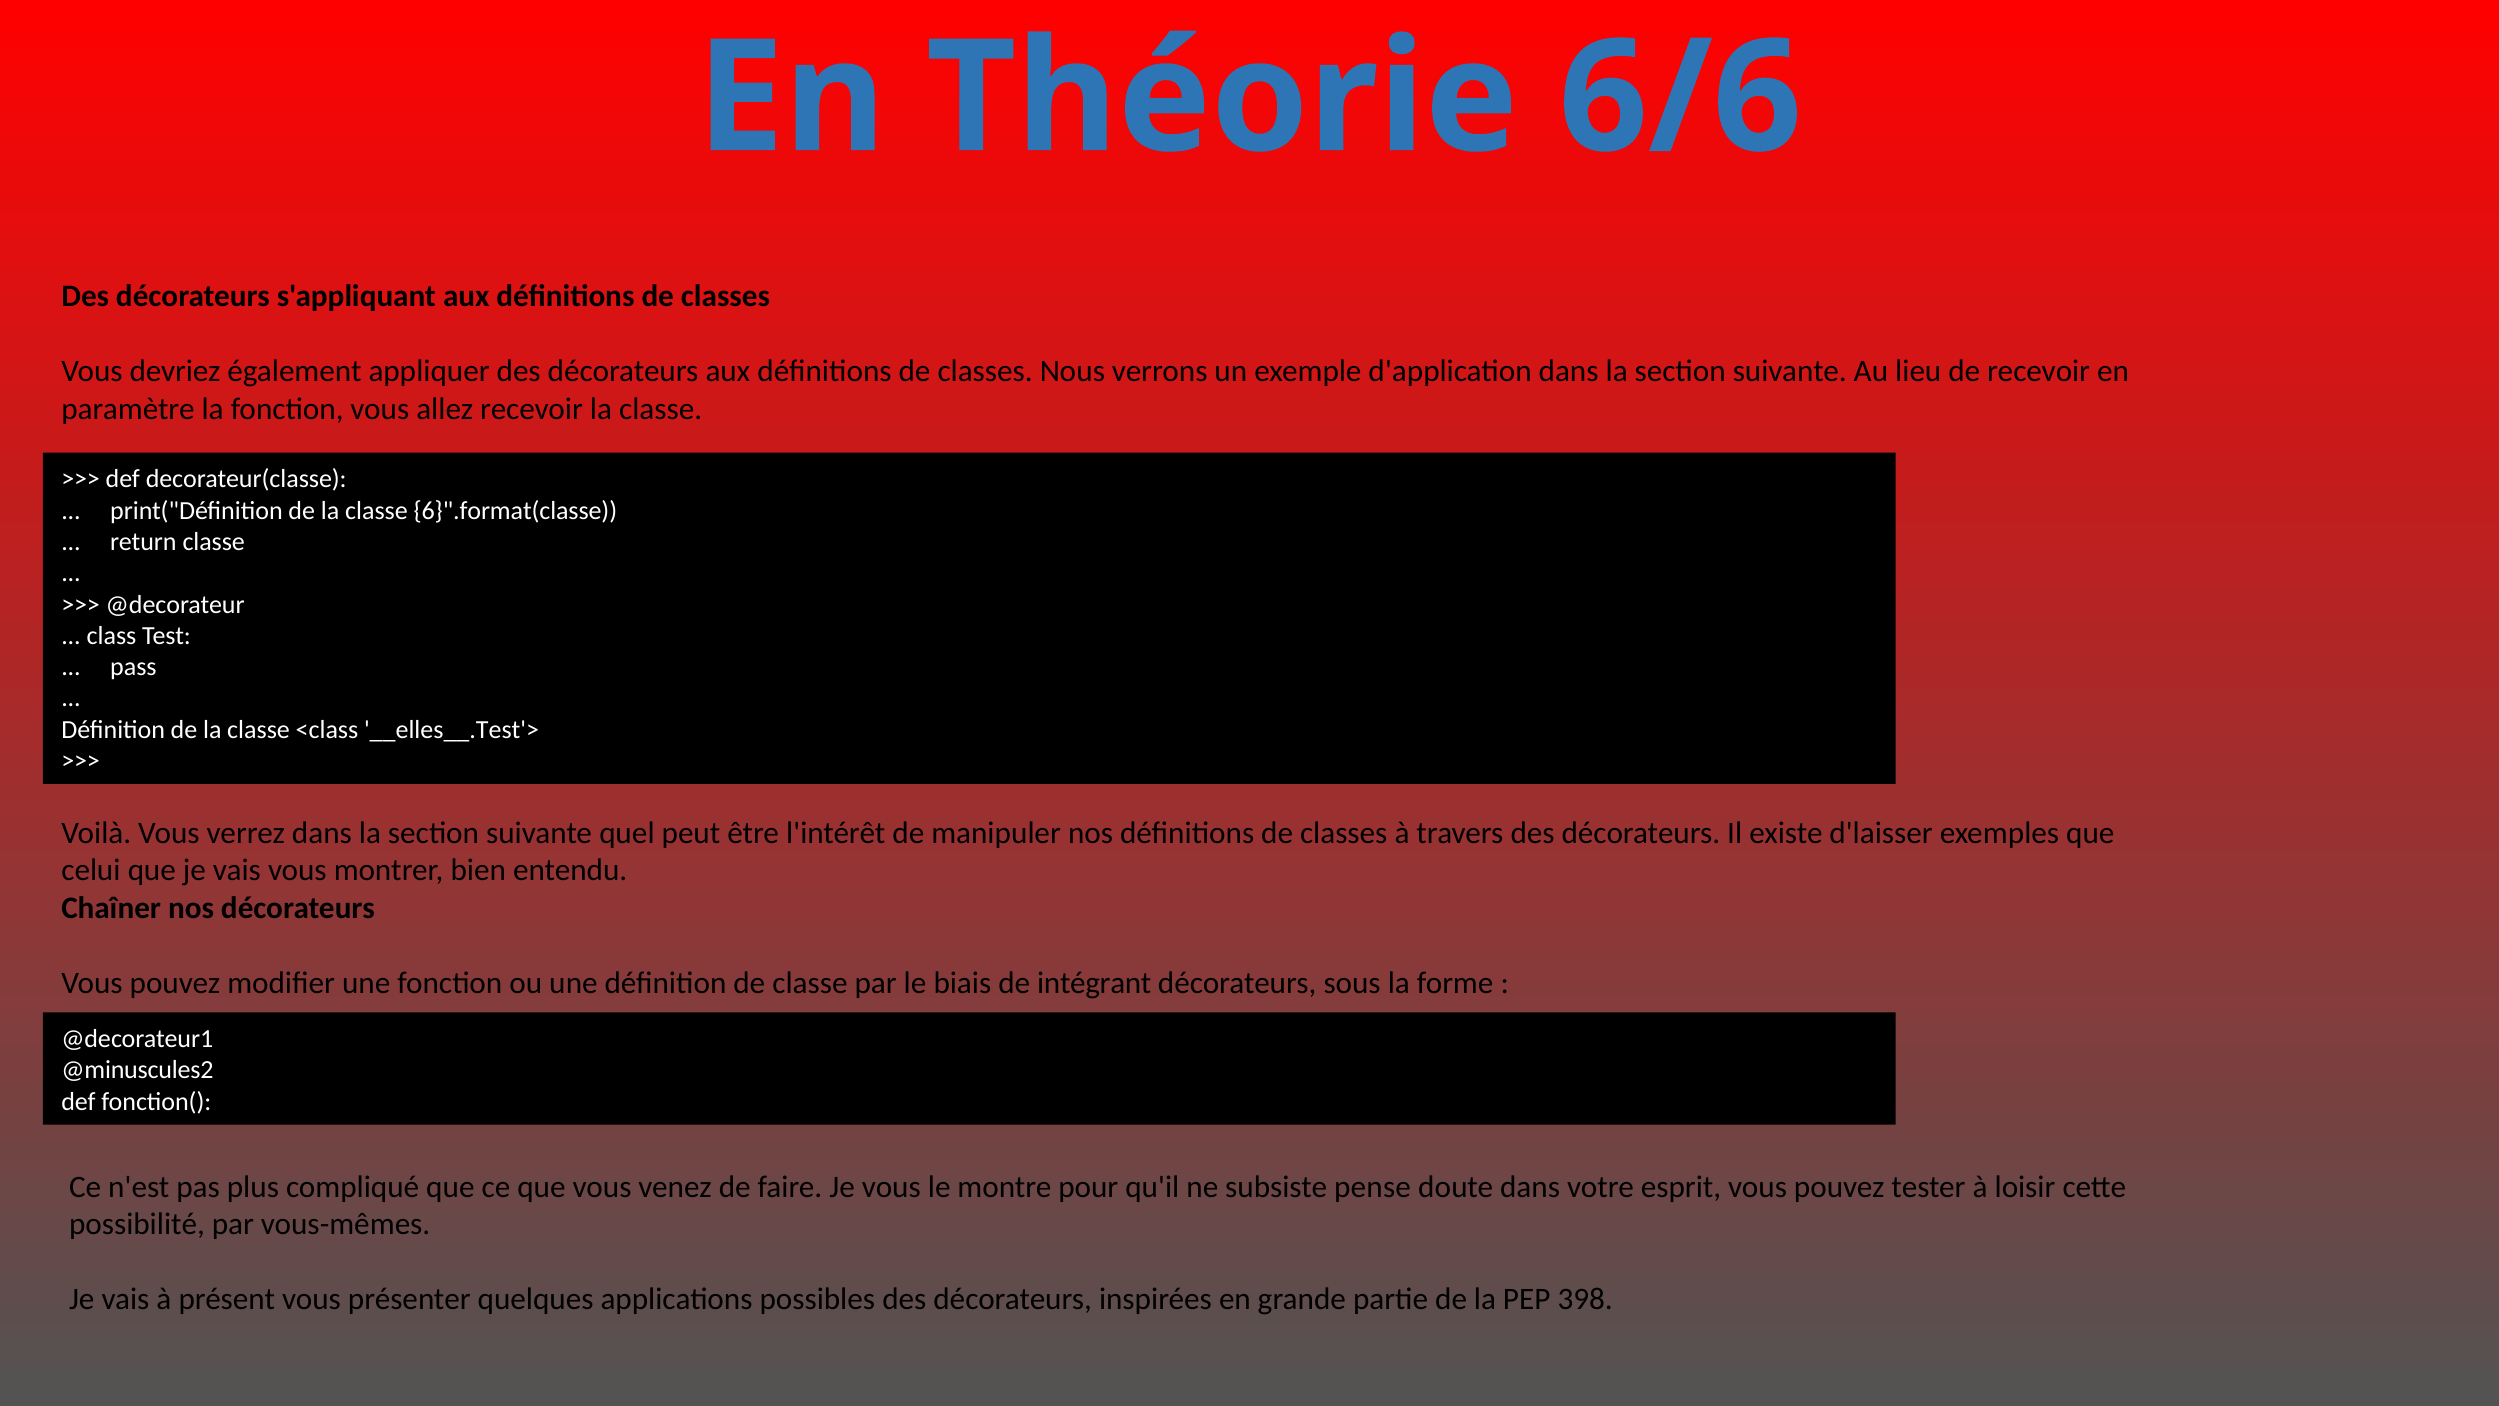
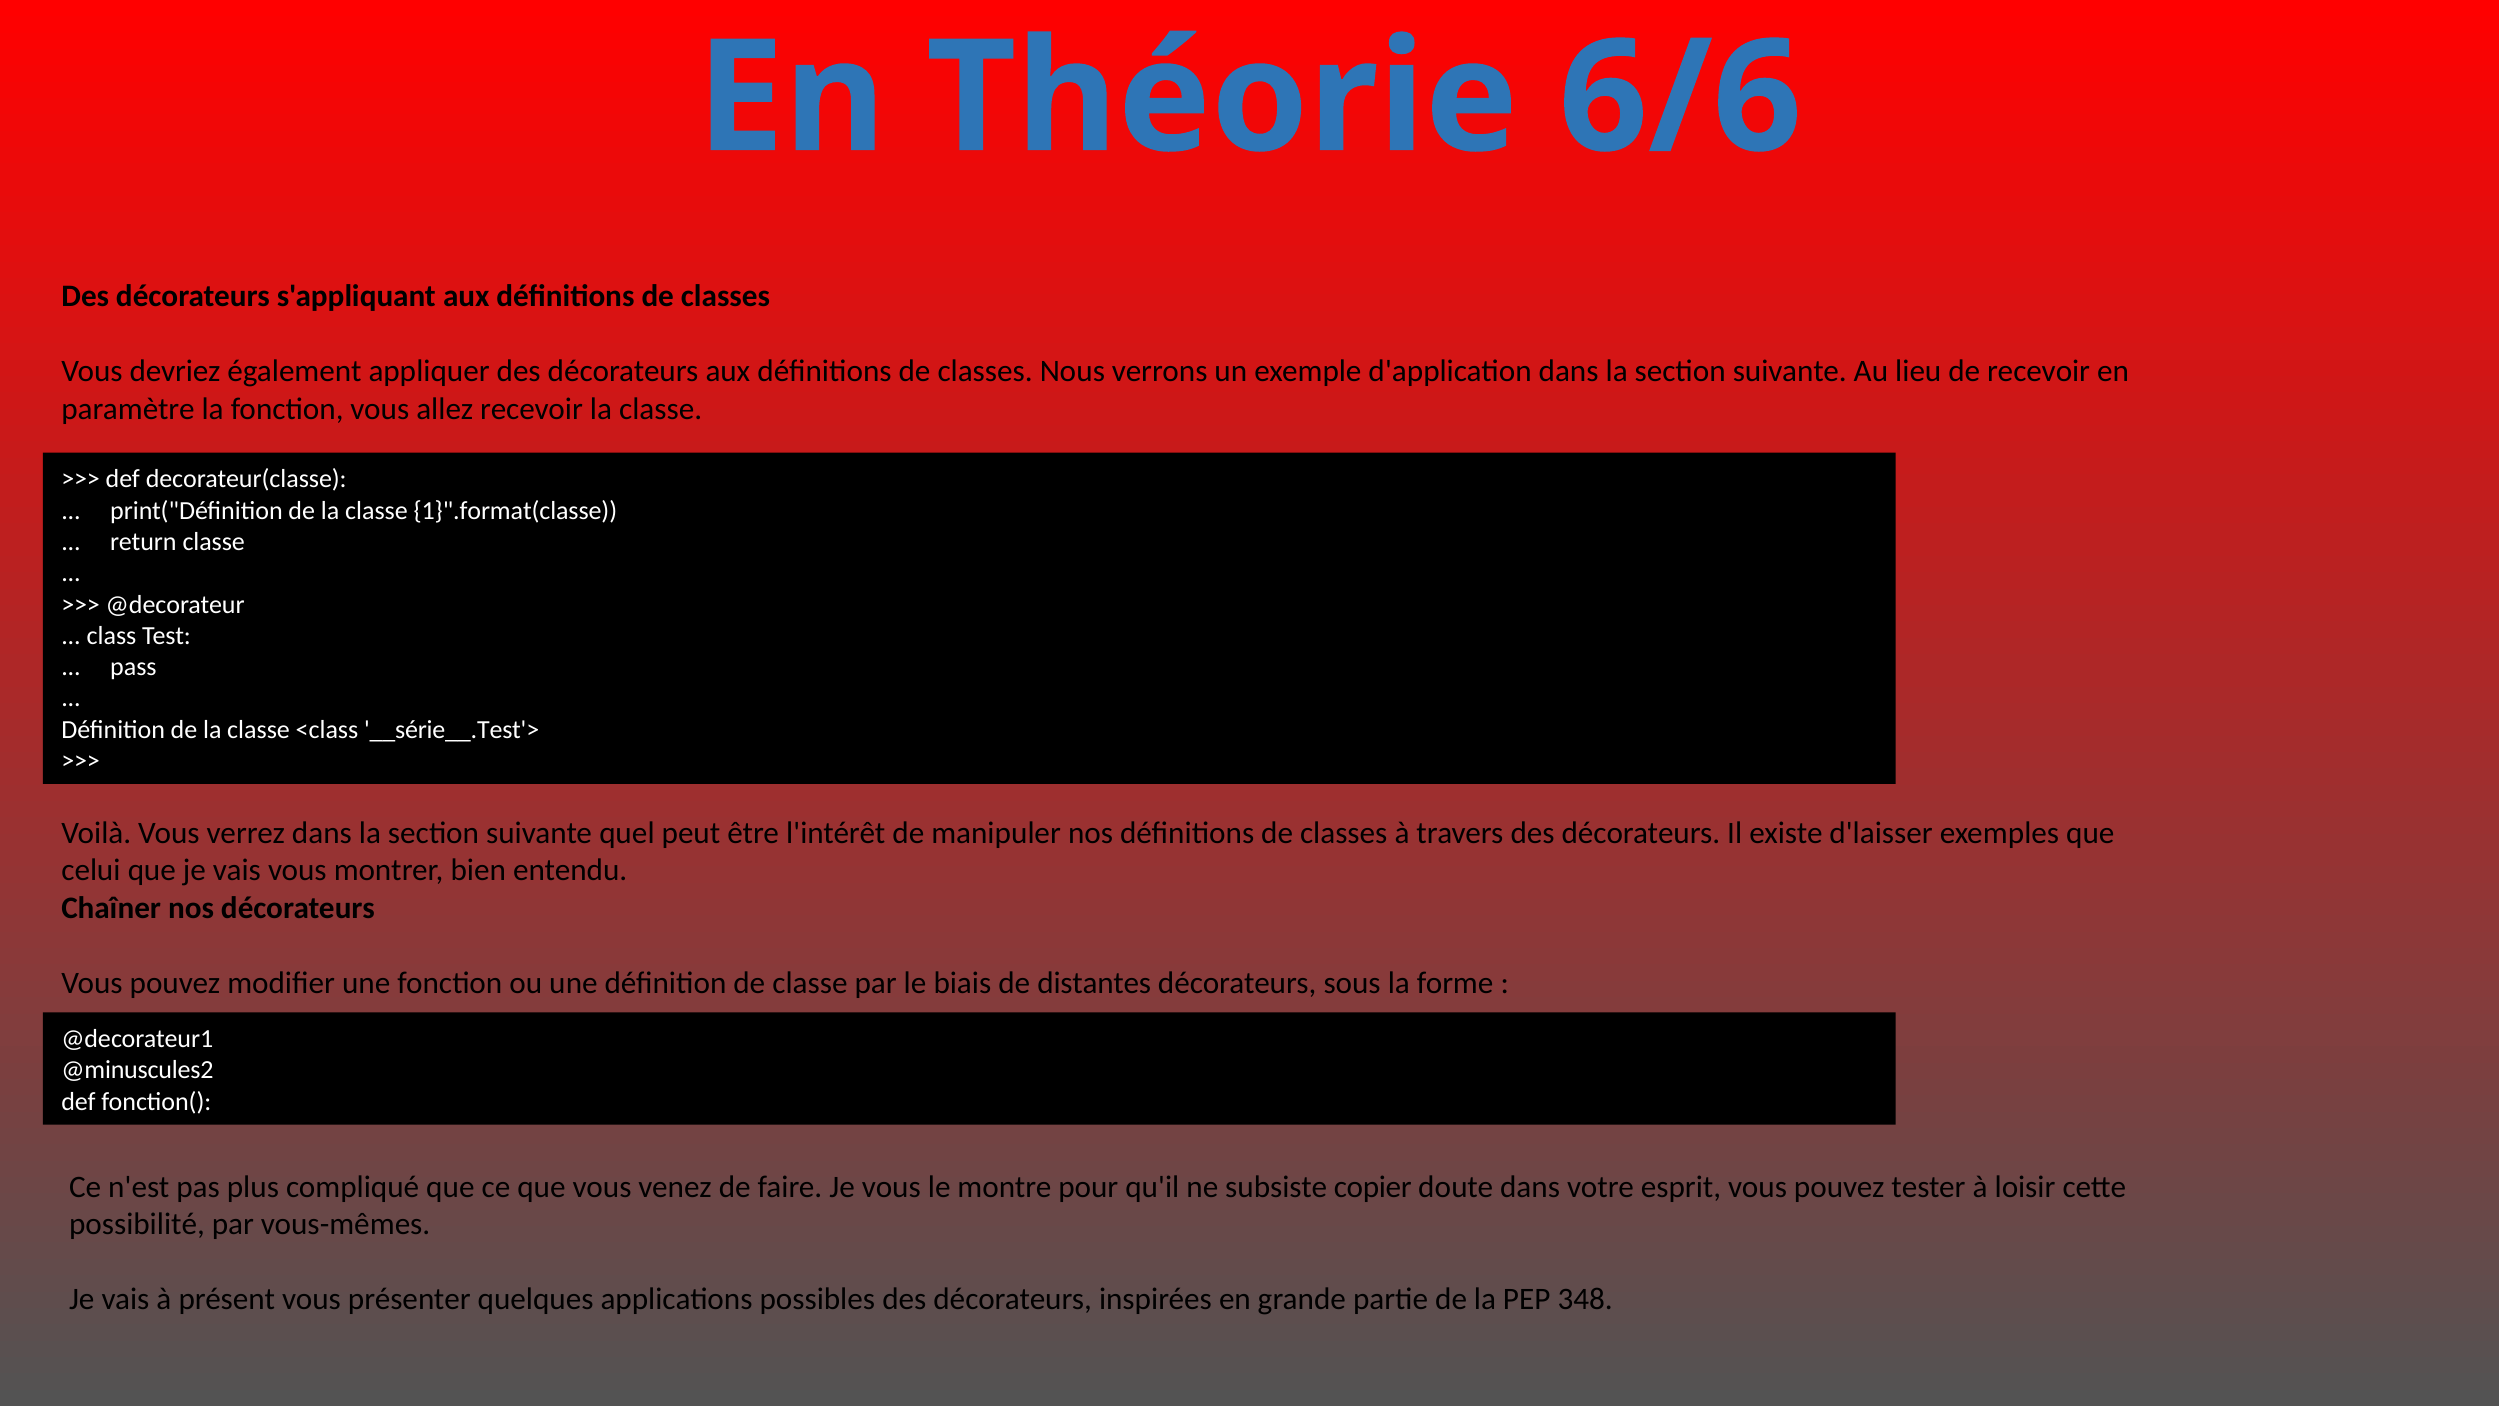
6}".format(classe: 6}".format(classe -> 1}".format(classe
__elles__.Test'>: __elles__.Test'> -> __série__.Test'>
intégrant: intégrant -> distantes
pense: pense -> copier
398: 398 -> 348
